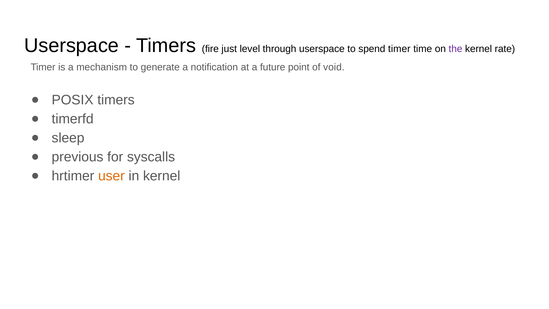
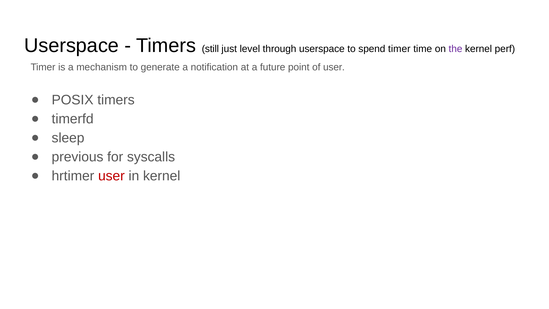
fire: fire -> still
rate: rate -> perf
of void: void -> user
user at (111, 176) colour: orange -> red
